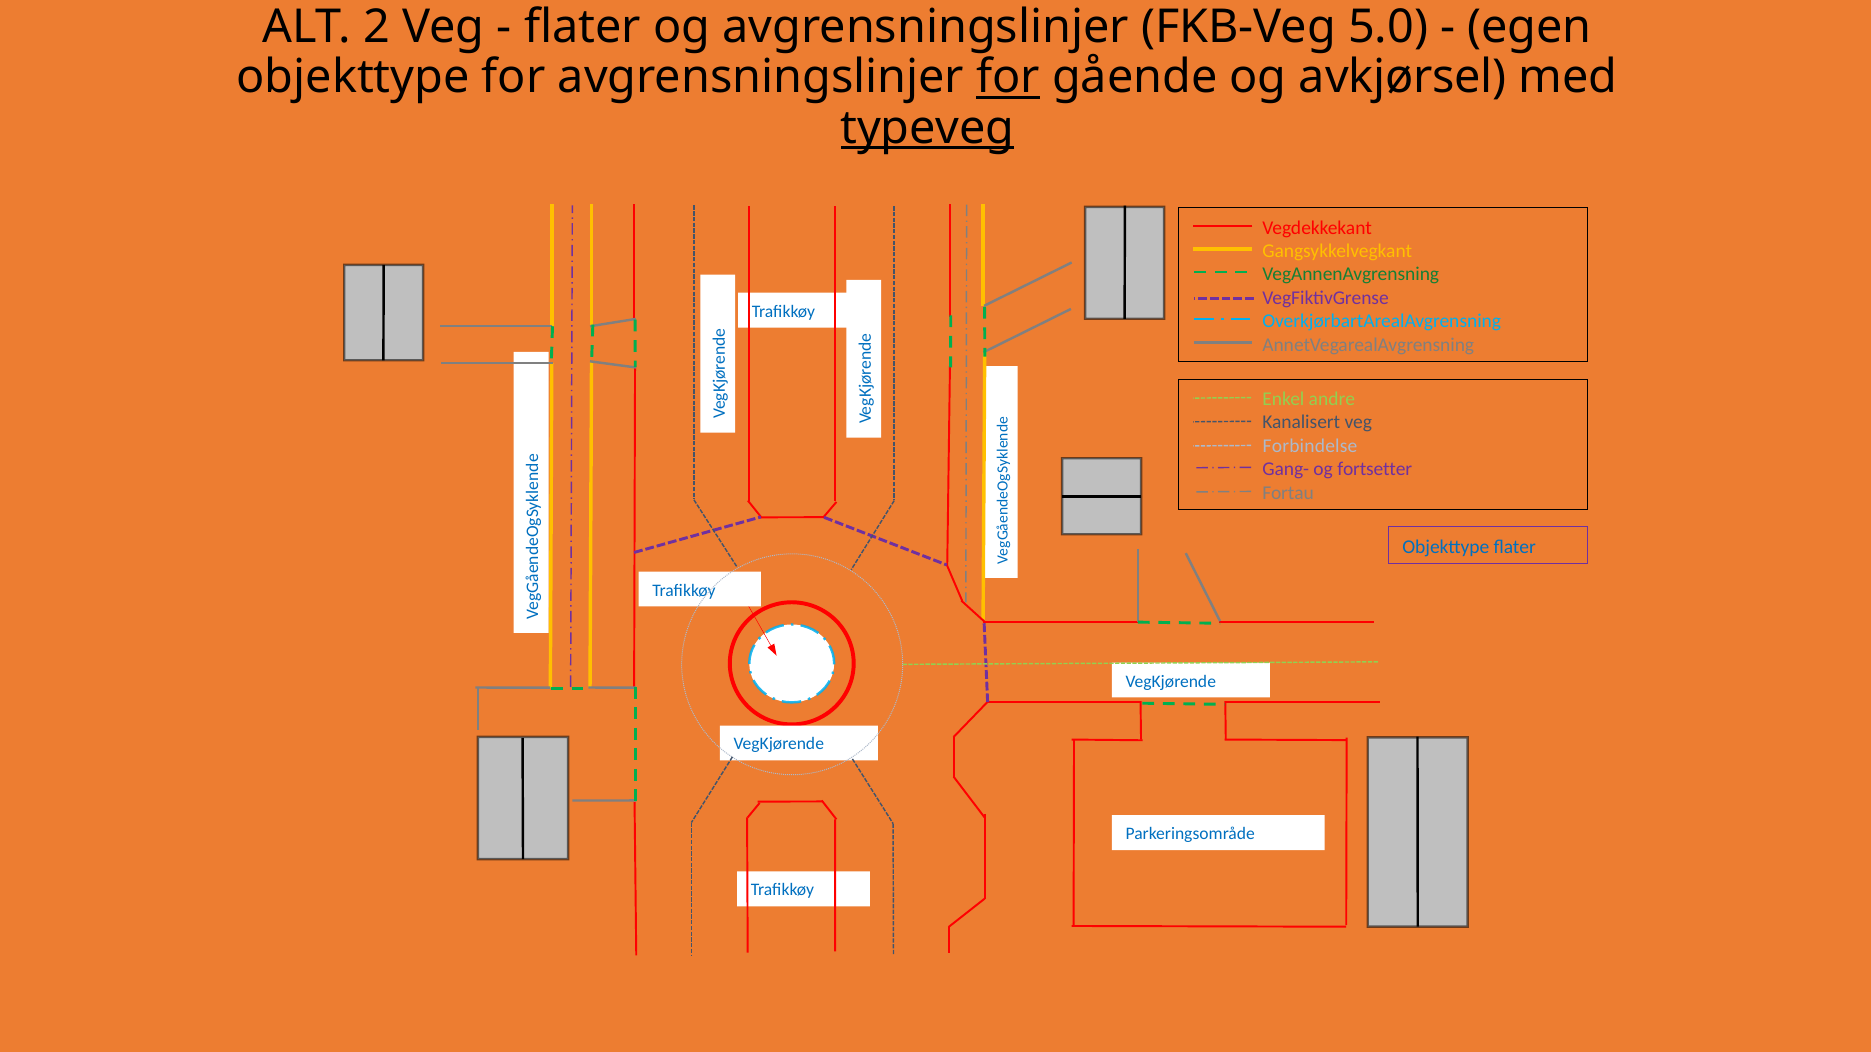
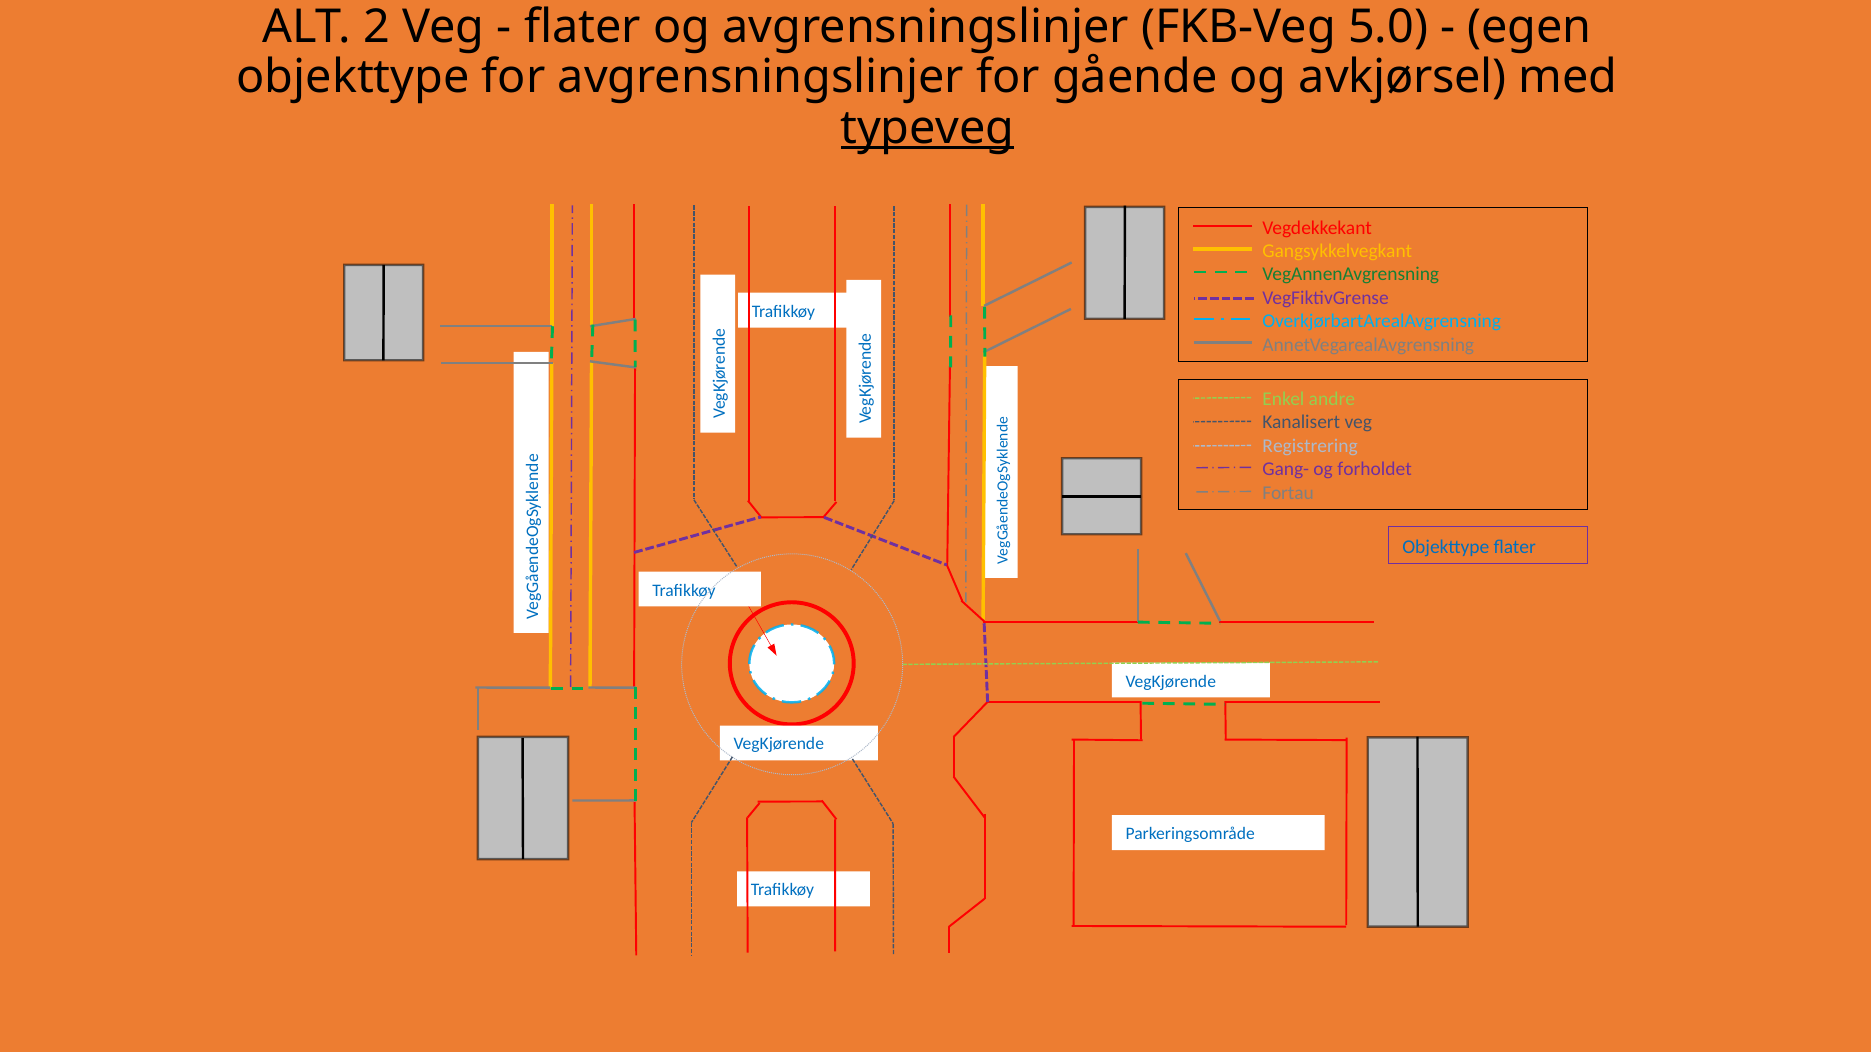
for at (1008, 77) underline: present -> none
Forbindelse: Forbindelse -> Registrering
fortsetter: fortsetter -> forholdet
